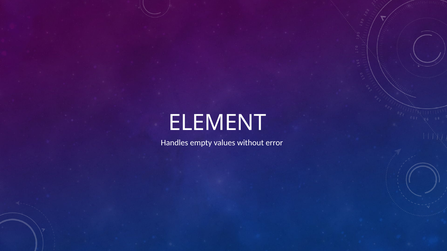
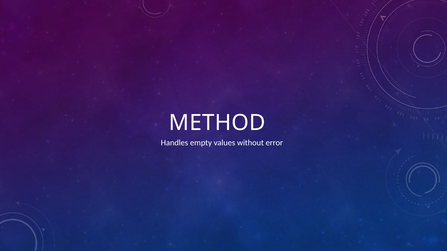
ELEMENT: ELEMENT -> METHOD
